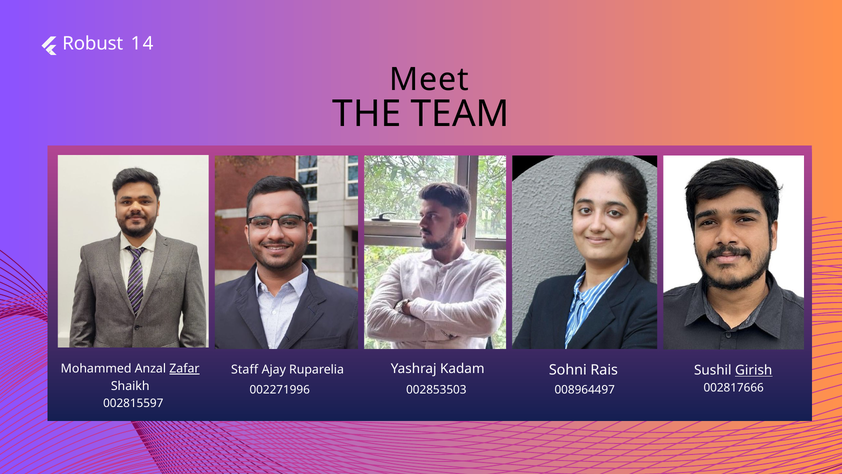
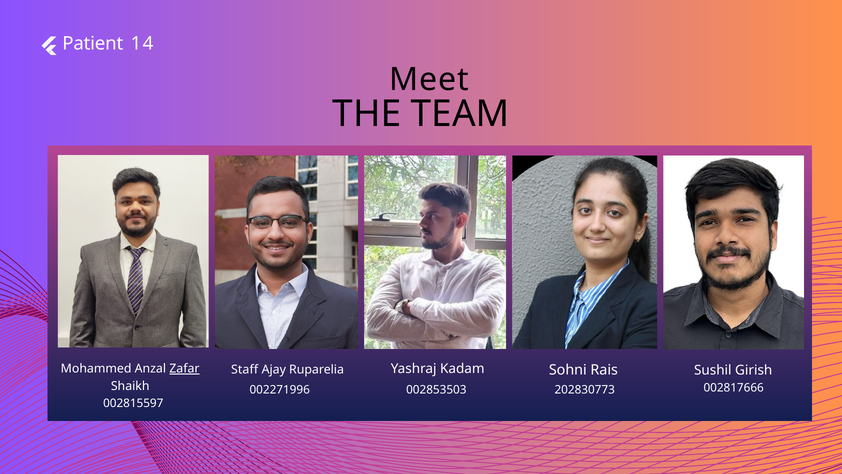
Robust: Robust -> Patient
Girish underline: present -> none
008964497: 008964497 -> 202830773
